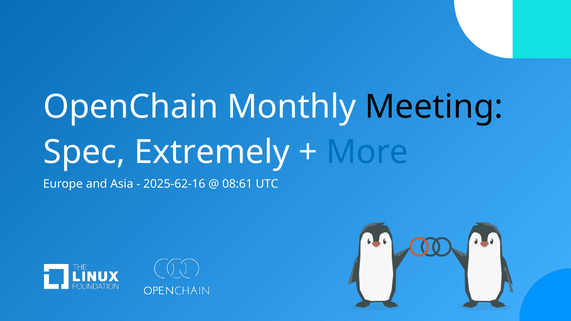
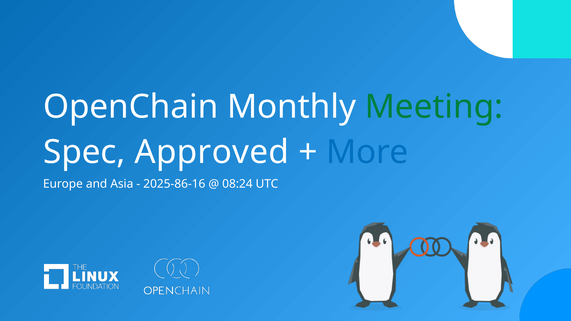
Meeting colour: black -> green
Extremely: Extremely -> Approved
2025-62-16: 2025-62-16 -> 2025-86-16
08:61: 08:61 -> 08:24
